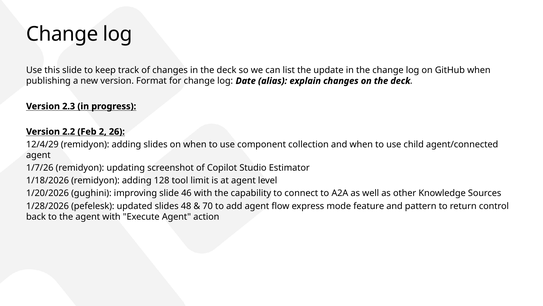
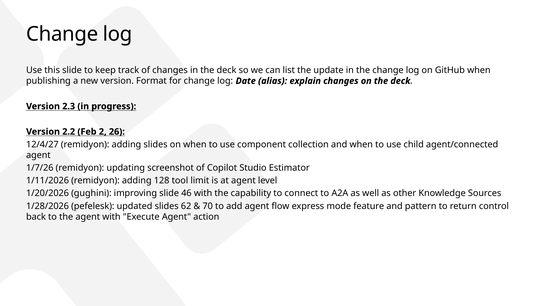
12/4/29: 12/4/29 -> 12/4/27
1/18/2026: 1/18/2026 -> 1/11/2026
48: 48 -> 62
